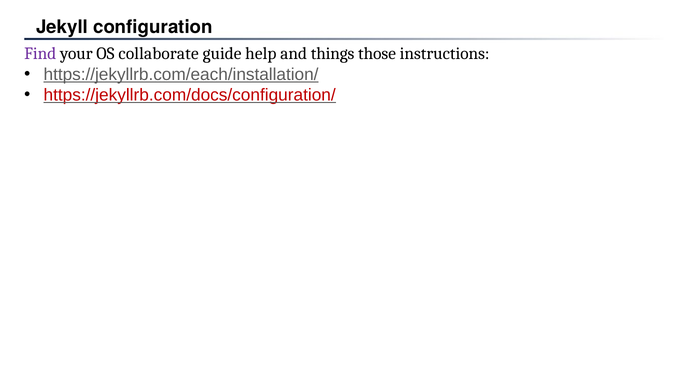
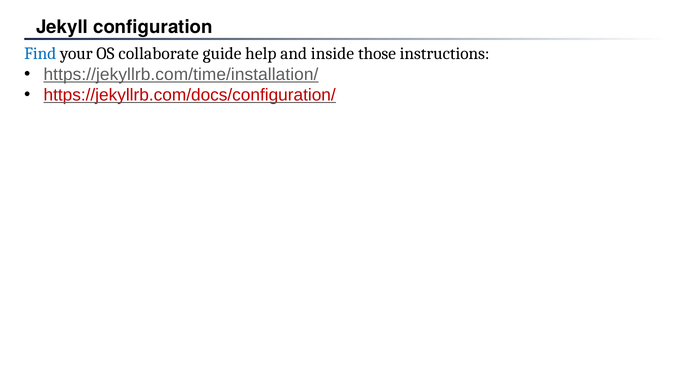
Find colour: purple -> blue
things: things -> inside
https://jekyllrb.com/each/installation/: https://jekyllrb.com/each/installation/ -> https://jekyllrb.com/time/installation/
